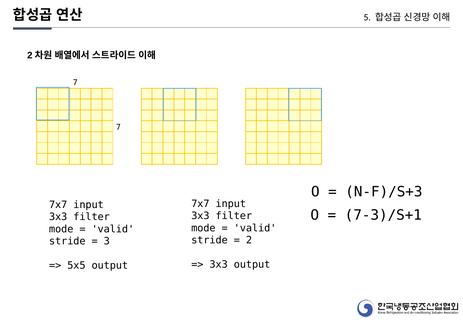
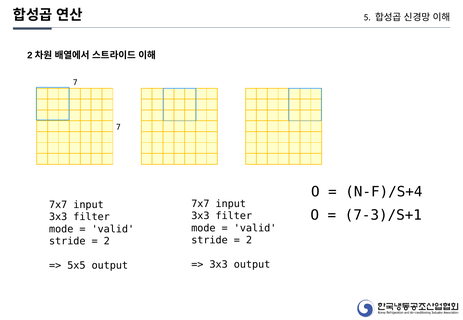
N-F)/S+3: N-F)/S+3 -> N-F)/S+4
3 at (107, 242): 3 -> 2
